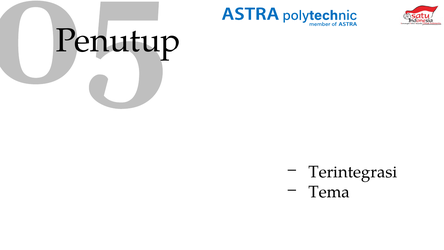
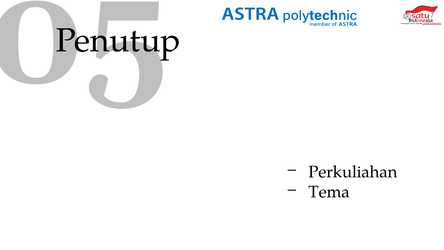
Terintegrasi: Terintegrasi -> Perkuliahan
